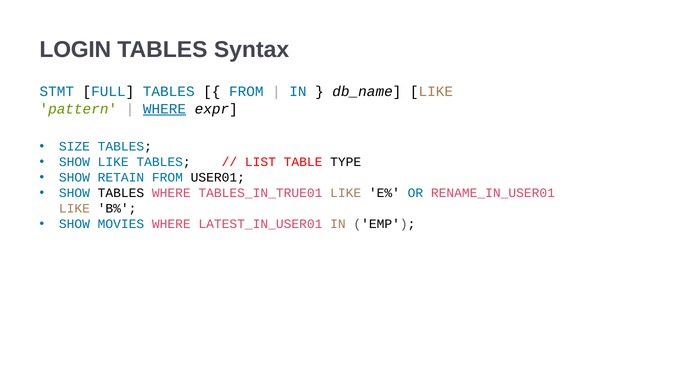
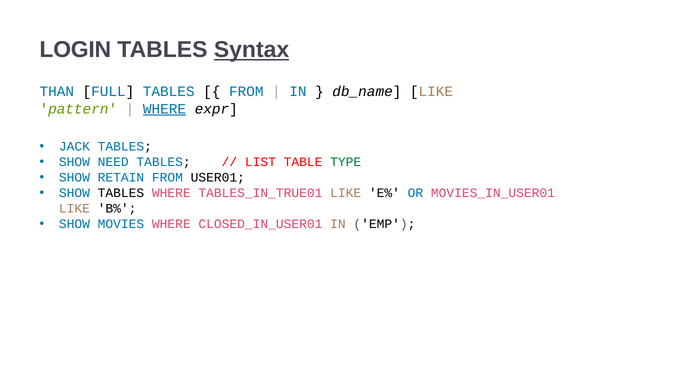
Syntax underline: none -> present
STMT: STMT -> THAN
SIZE: SIZE -> JACK
SHOW LIKE: LIKE -> NEED
TYPE colour: black -> green
RENAME_IN_USER01: RENAME_IN_USER01 -> MOVIES_IN_USER01
LATEST_IN_USER01: LATEST_IN_USER01 -> CLOSED_IN_USER01
